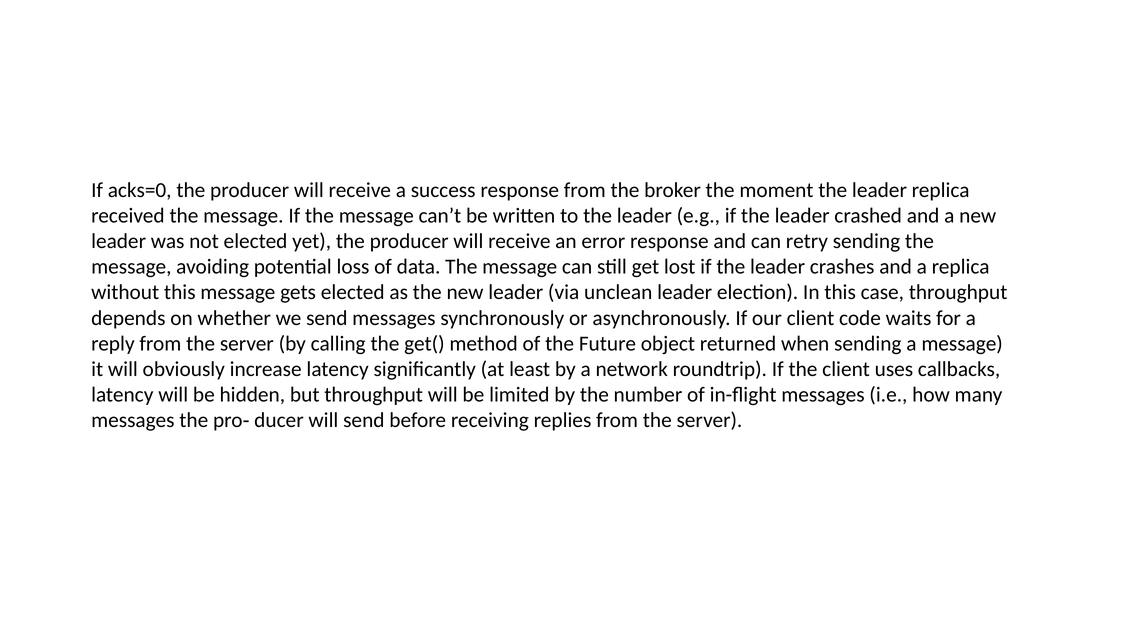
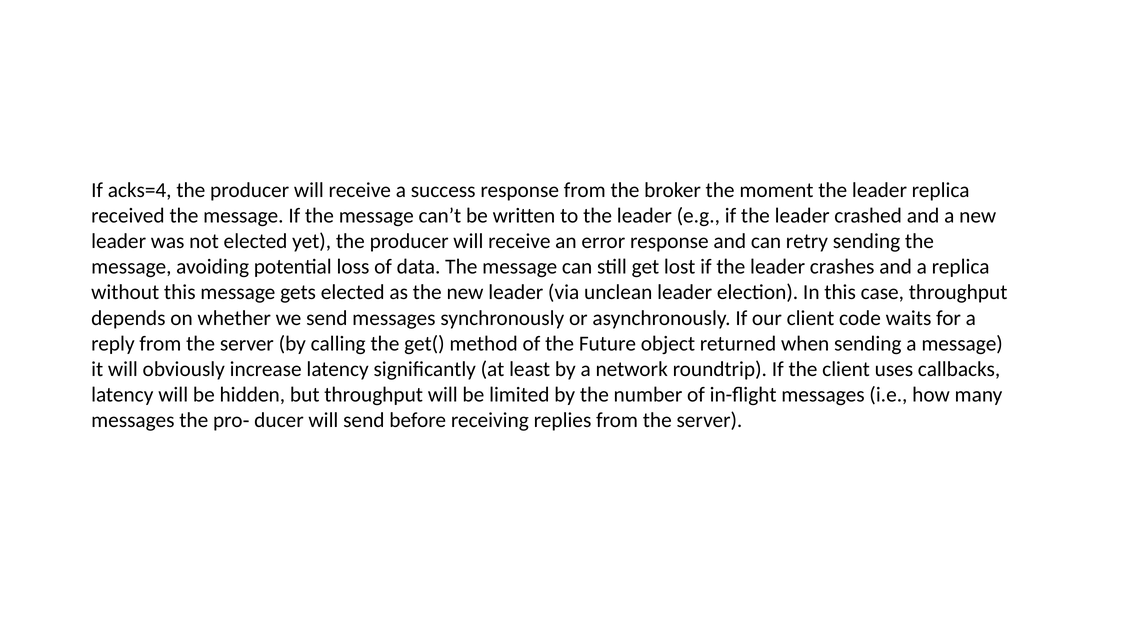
acks=0: acks=0 -> acks=4
